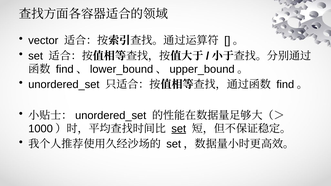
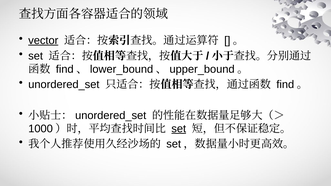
vector underline: none -> present
